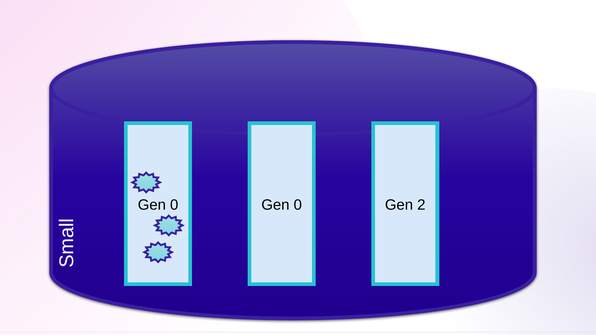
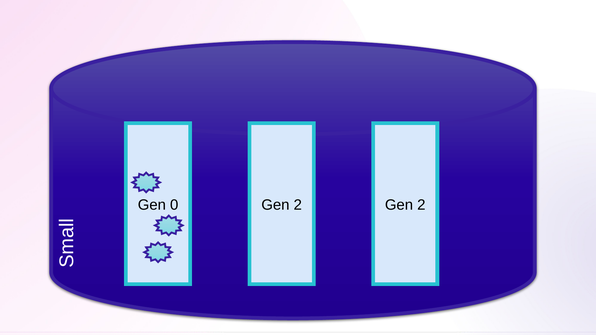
0 Gen 0: 0 -> 2
